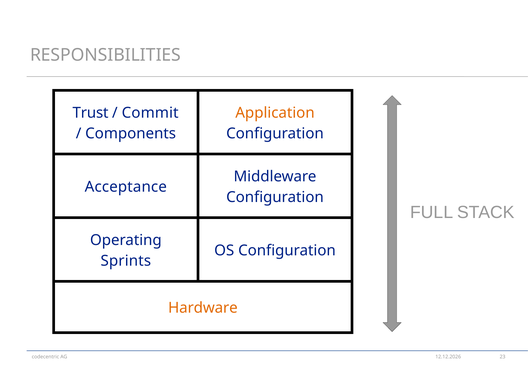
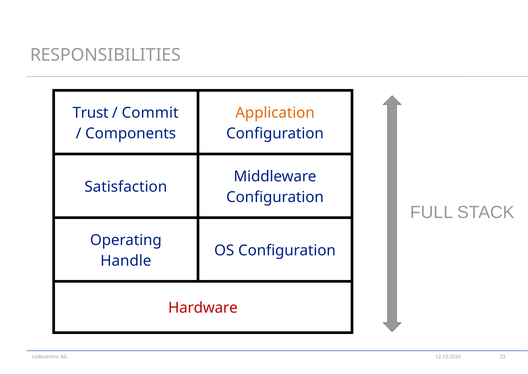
Acceptance: Acceptance -> Satisfaction
Sprints: Sprints -> Handle
Hardware colour: orange -> red
